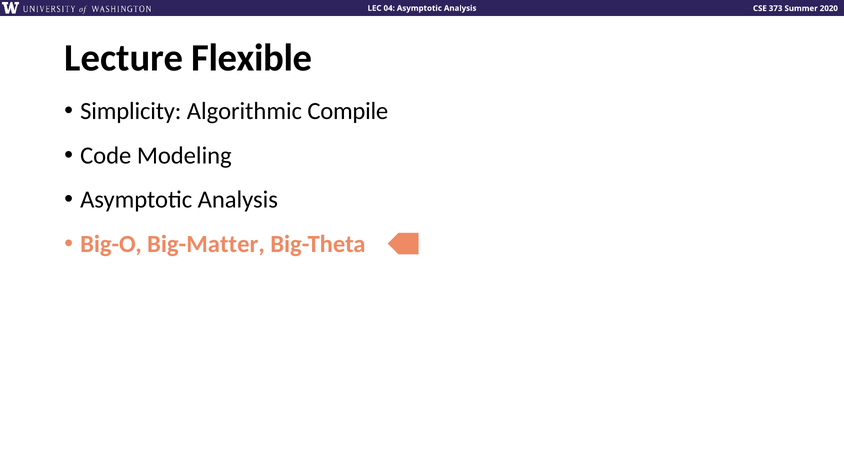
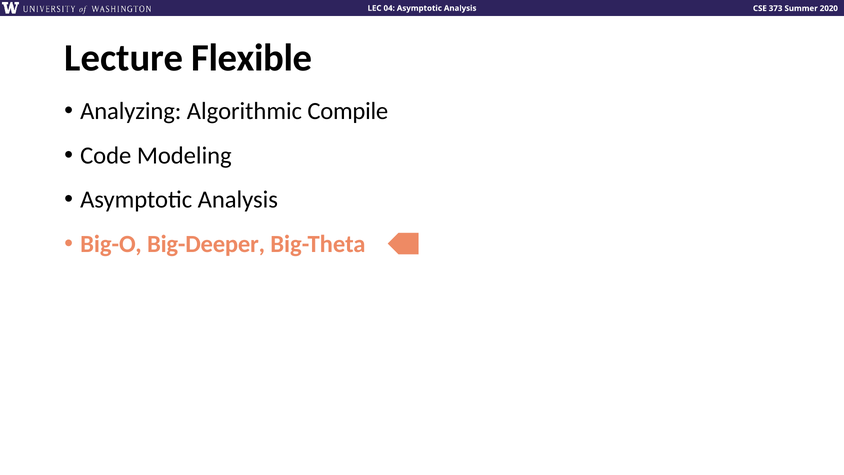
Simplicity: Simplicity -> Analyzing
Big-Matter: Big-Matter -> Big-Deeper
